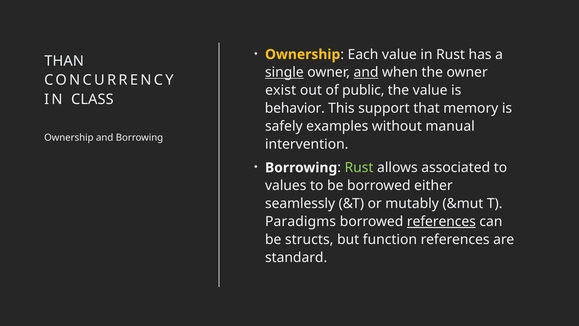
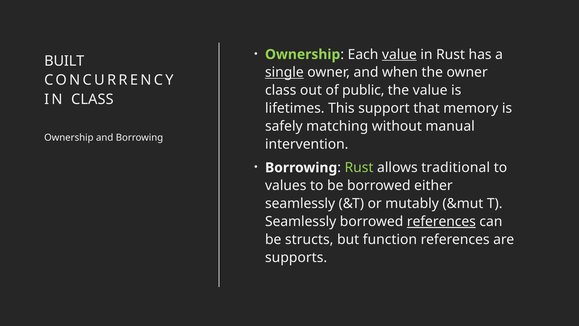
Ownership at (303, 54) colour: yellow -> light green
value at (399, 54) underline: none -> present
THAN: THAN -> BUILT
and at (366, 72) underline: present -> none
exist at (281, 90): exist -> class
behavior: behavior -> lifetimes
examples: examples -> matching
associated: associated -> traditional
Paradigms at (301, 221): Paradigms -> Seamlessly
standard: standard -> supports
